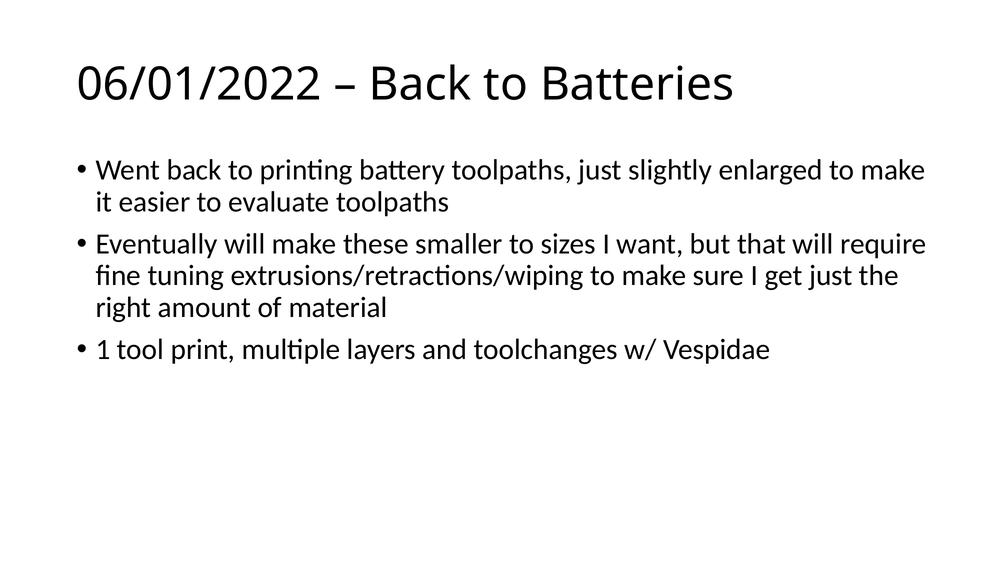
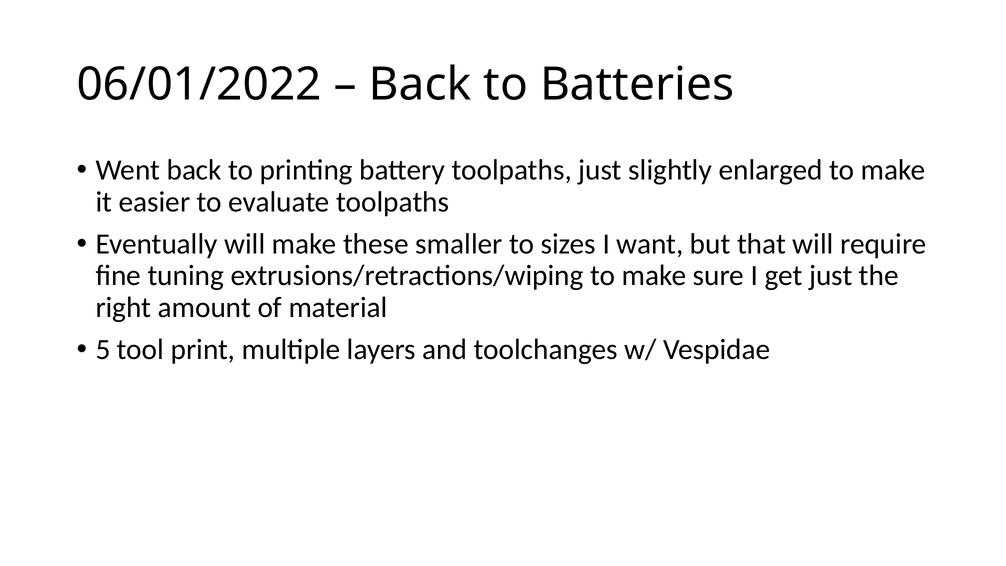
1: 1 -> 5
